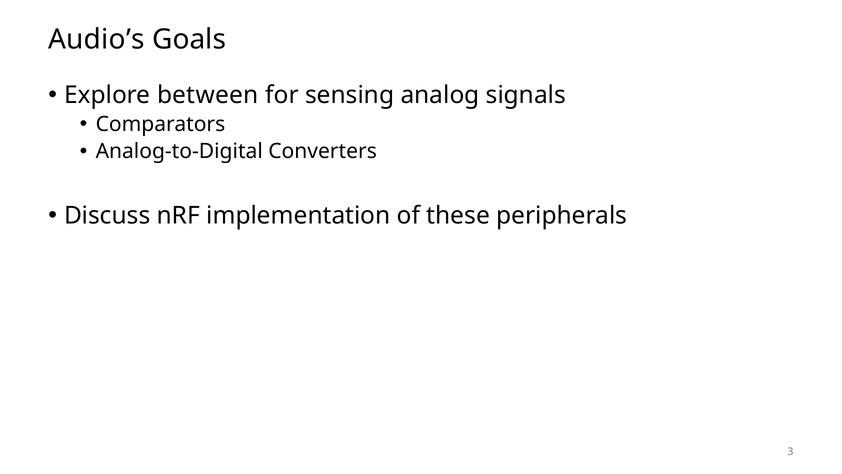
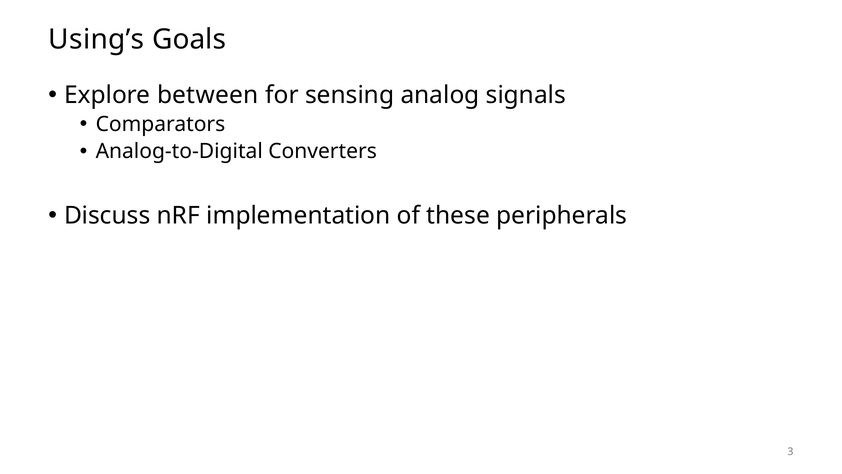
Audio’s: Audio’s -> Using’s
